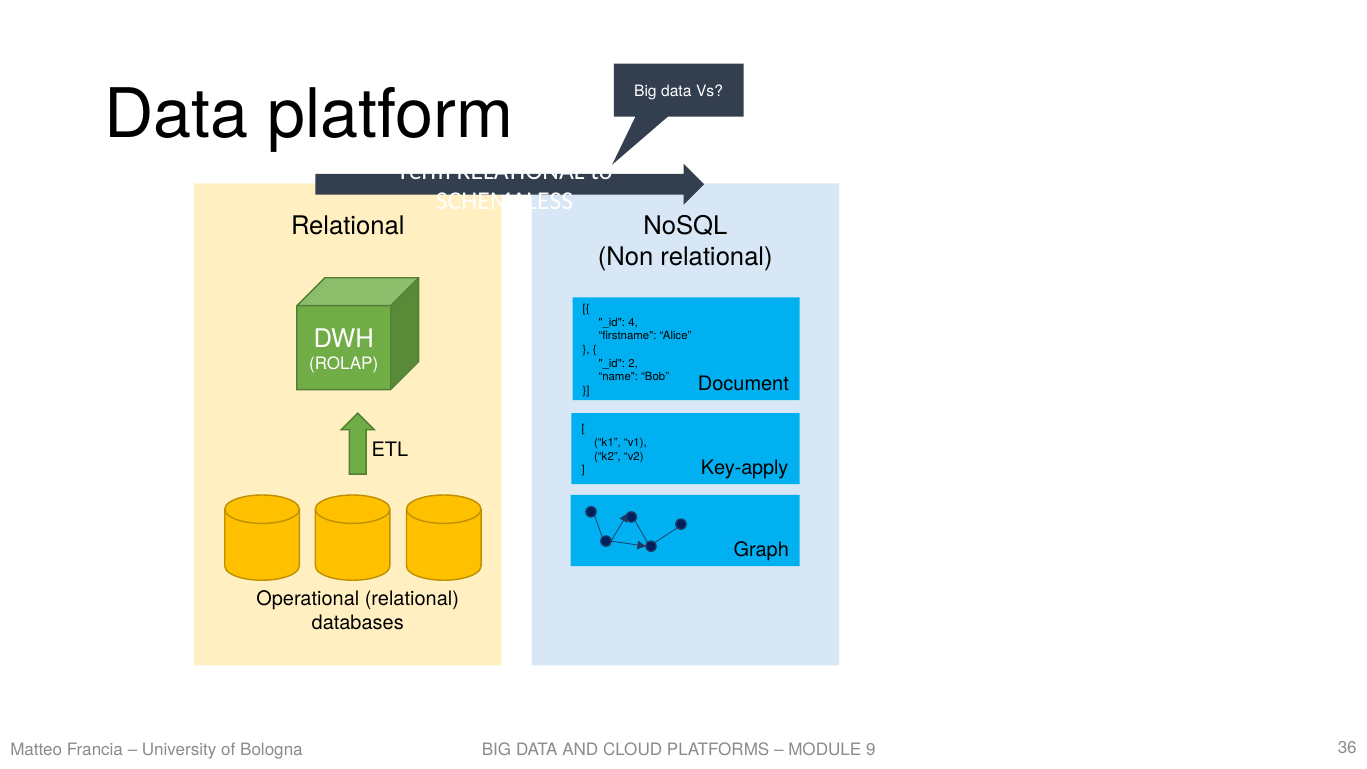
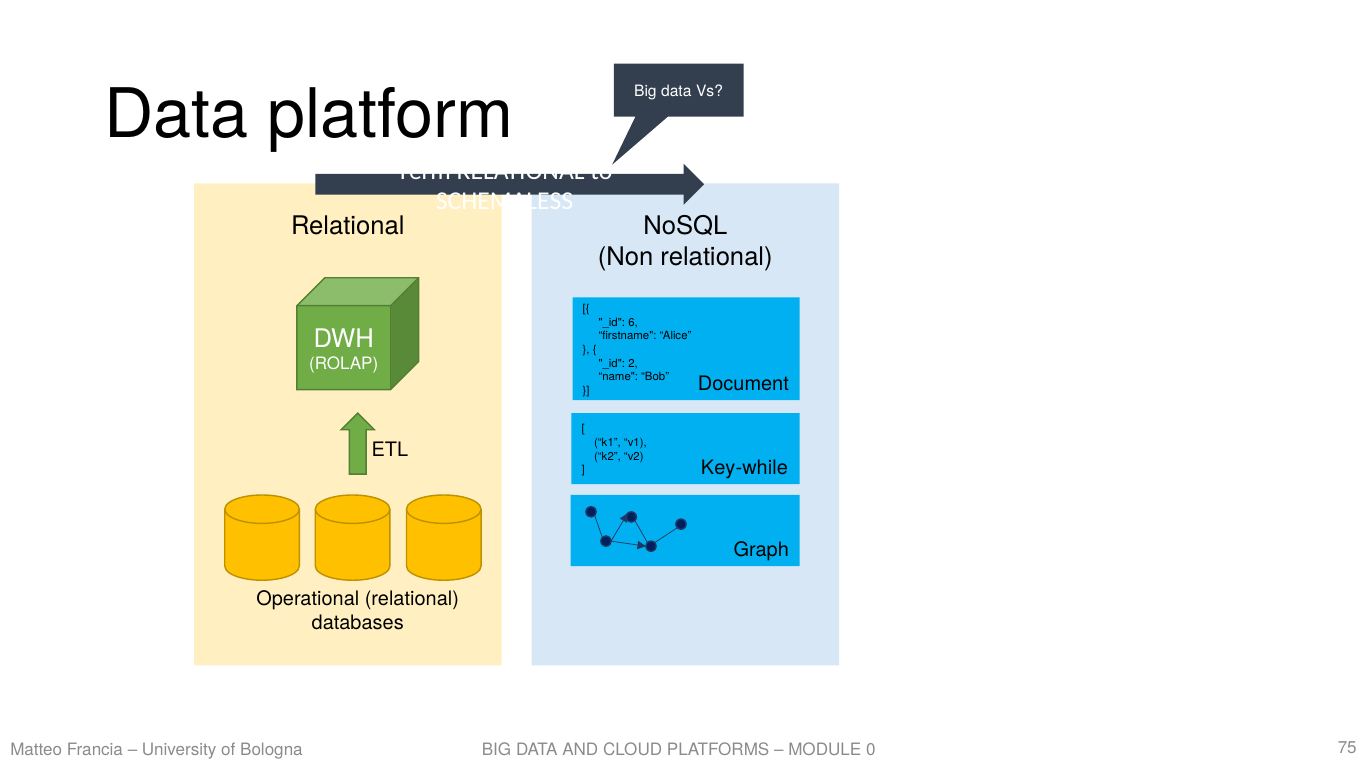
4: 4 -> 6
Key-apply: Key-apply -> Key-while
9: 9 -> 0
36: 36 -> 75
